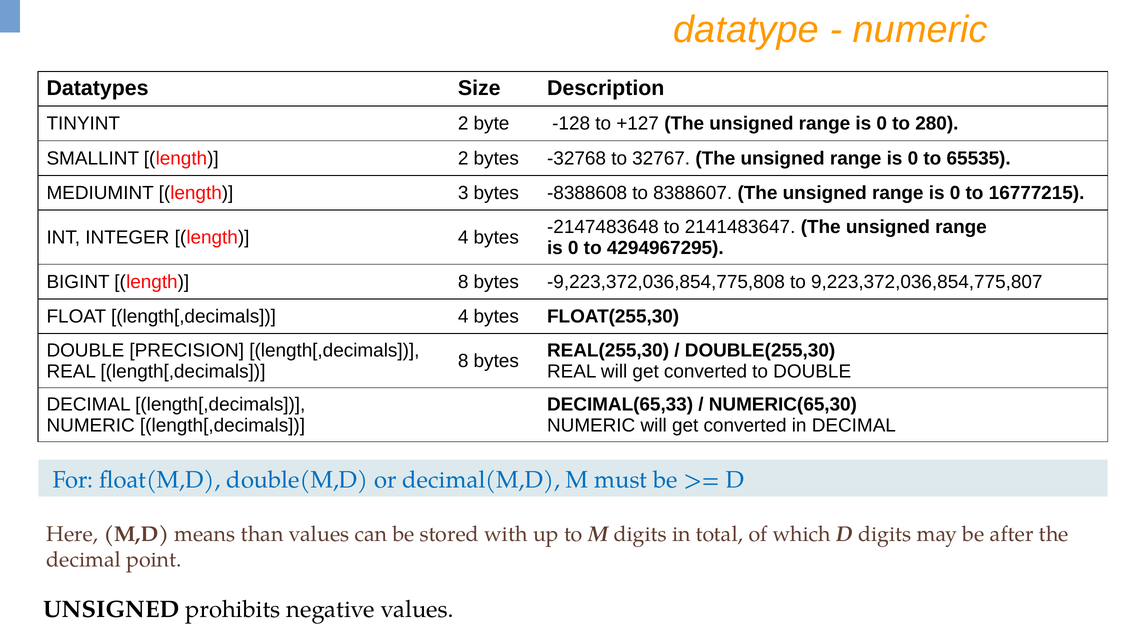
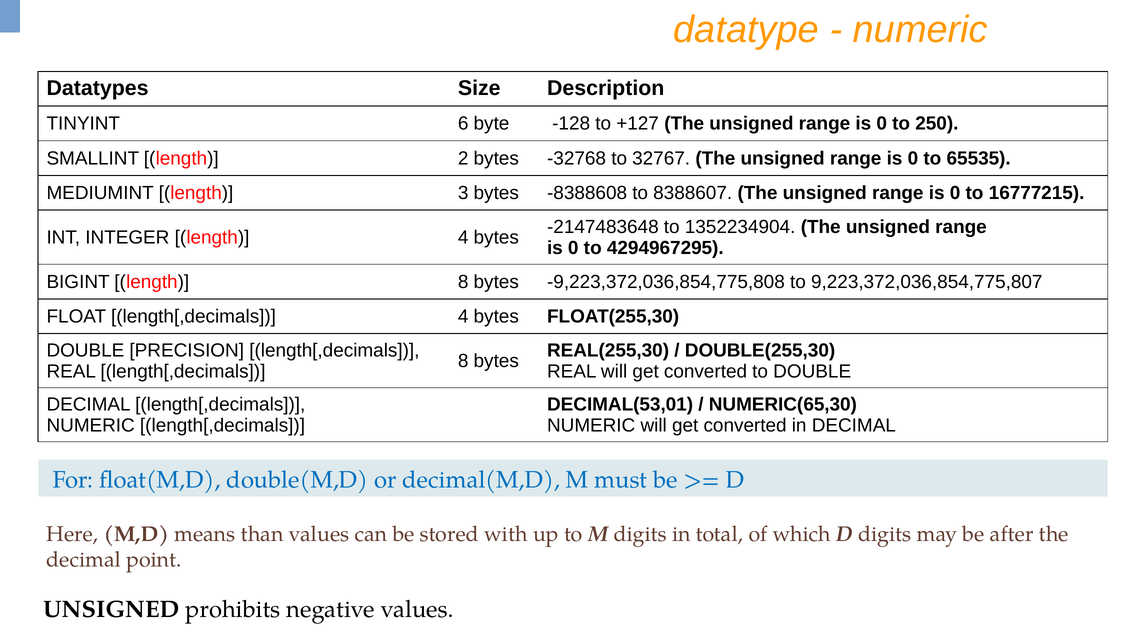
TINYINT 2: 2 -> 6
280: 280 -> 250
2141483647: 2141483647 -> 1352234904
DECIMAL(65,33: DECIMAL(65,33 -> DECIMAL(53,01
